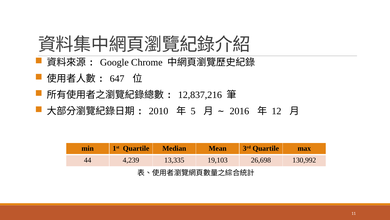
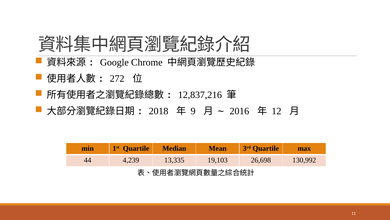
647: 647 -> 272
2010: 2010 -> 2018
5: 5 -> 9
